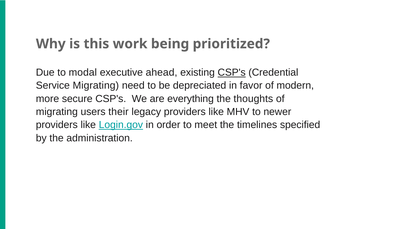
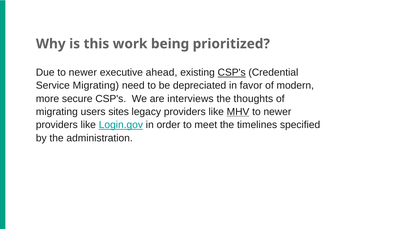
Due to modal: modal -> newer
everything: everything -> interviews
their: their -> sites
MHV underline: none -> present
